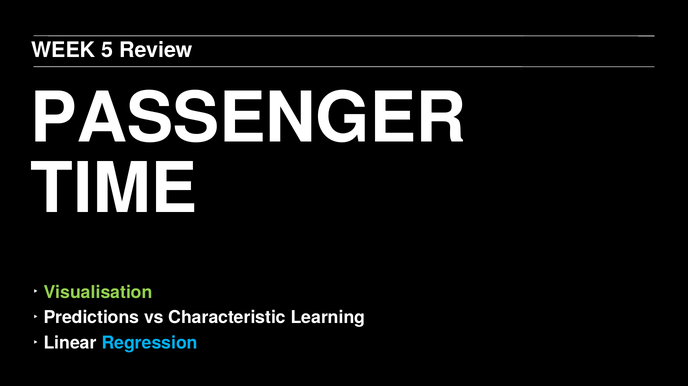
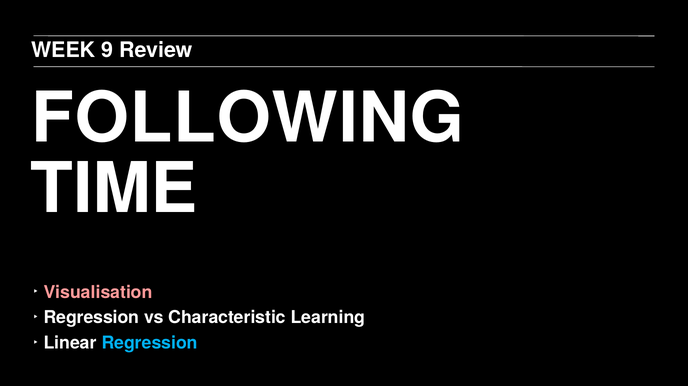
5: 5 -> 9
PASSENGER: PASSENGER -> FOLLOWING
Visualisation colour: light green -> pink
Predictions at (91, 318): Predictions -> Regression
